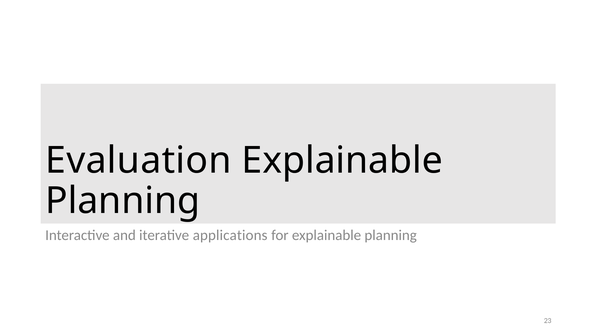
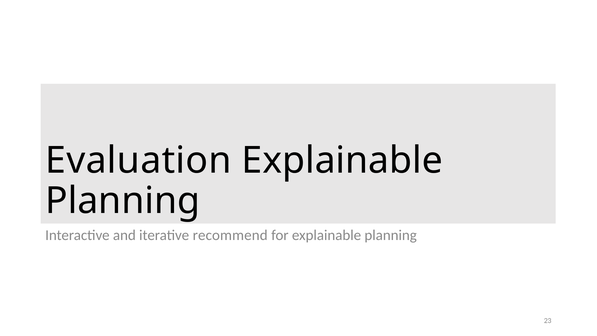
applications: applications -> recommend
